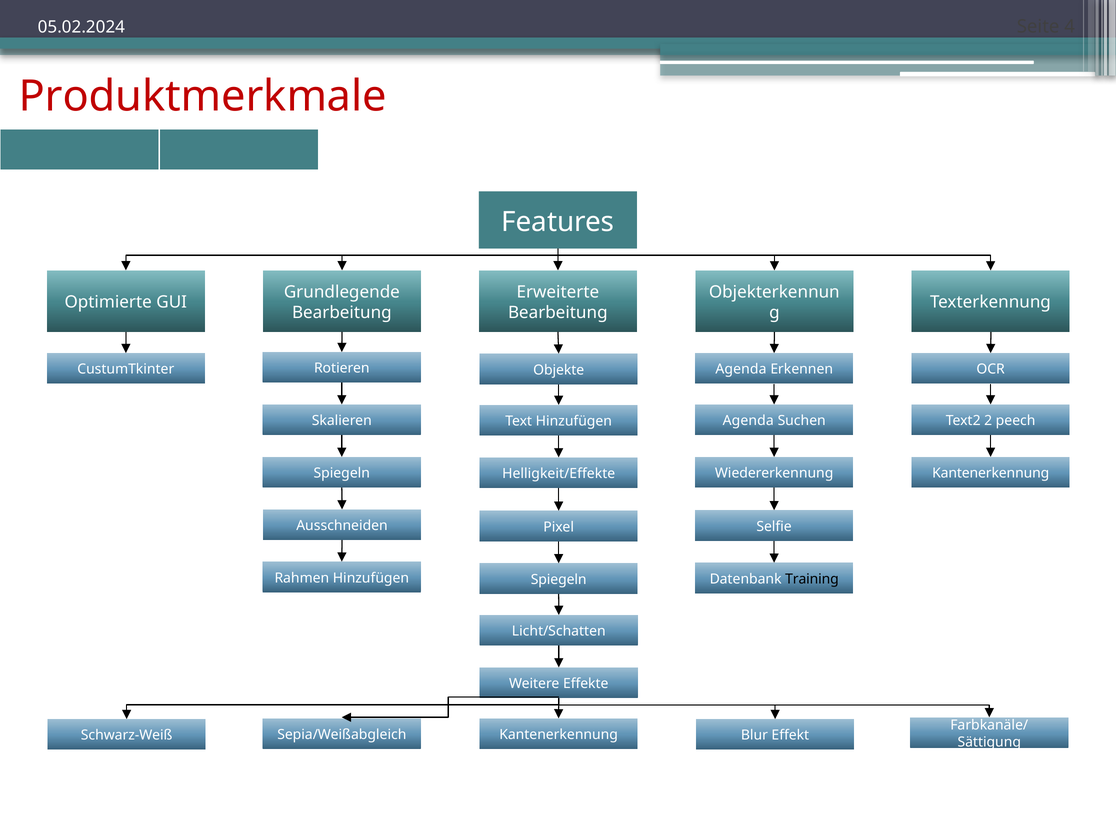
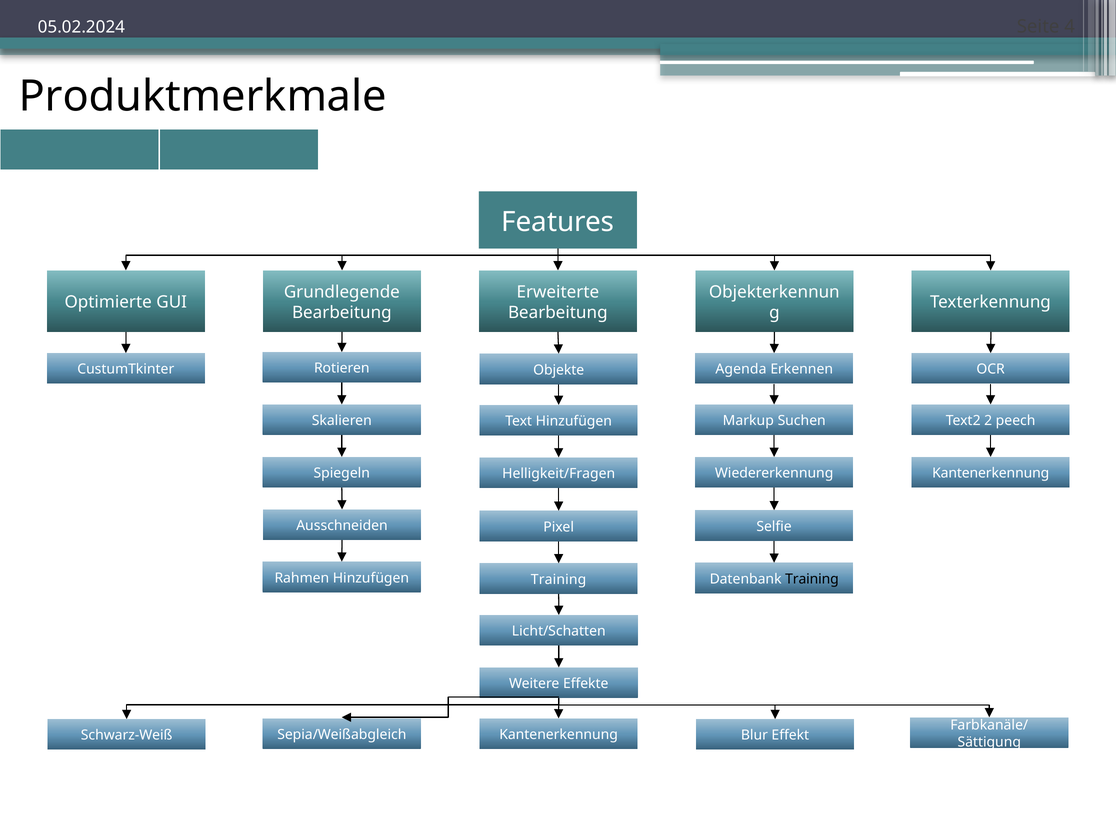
Produktmerkmale colour: red -> black
Agenda at (748, 421): Agenda -> Markup
Helligkeit/Effekte: Helligkeit/Effekte -> Helligkeit/Fragen
Spiegeln at (559, 580): Spiegeln -> Training
